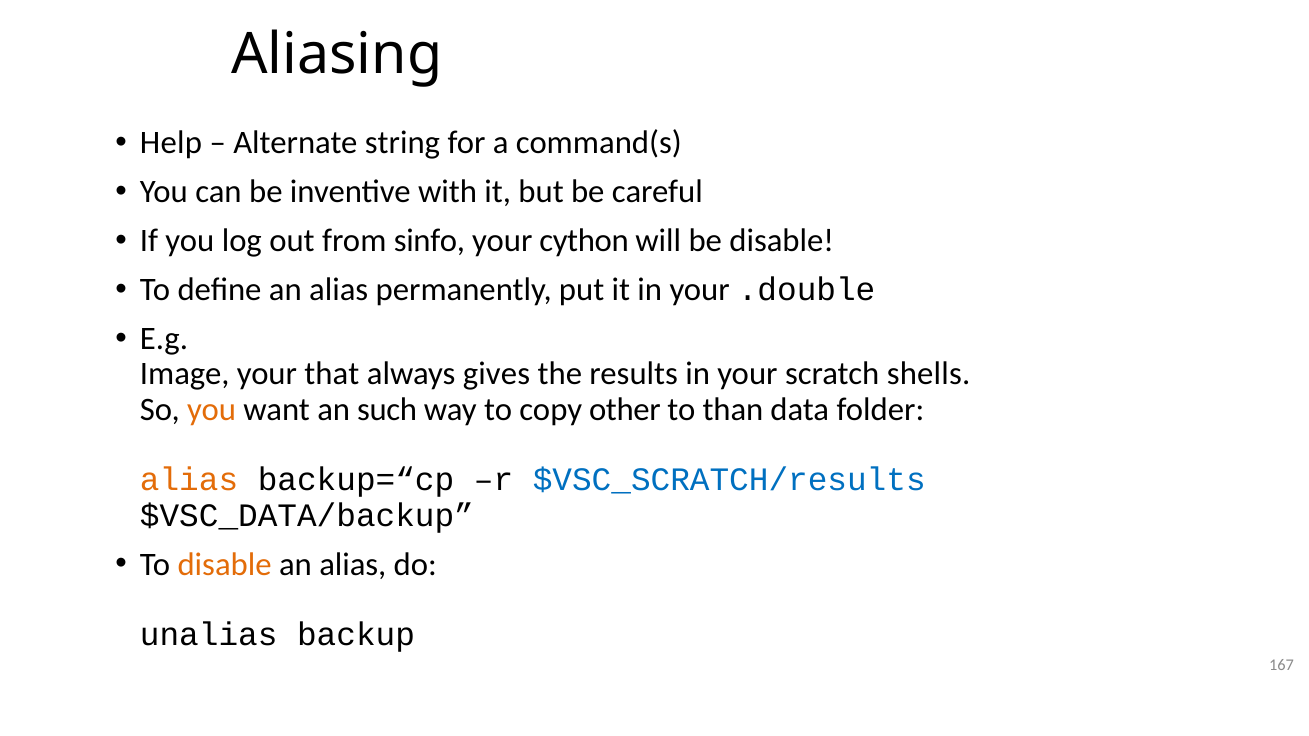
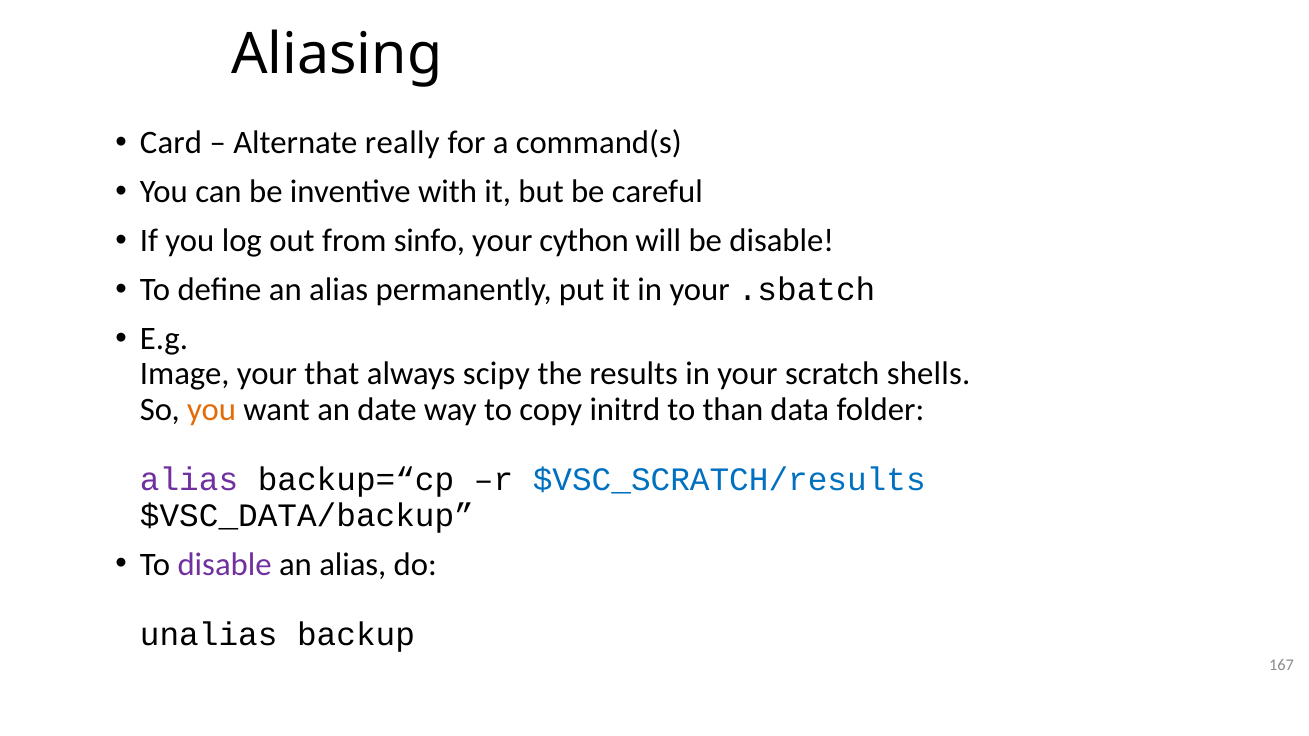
Help: Help -> Card
string: string -> really
.double: .double -> .sbatch
gives: gives -> scipy
such: such -> date
other: other -> initrd
alias at (189, 480) colour: orange -> purple
disable at (225, 565) colour: orange -> purple
